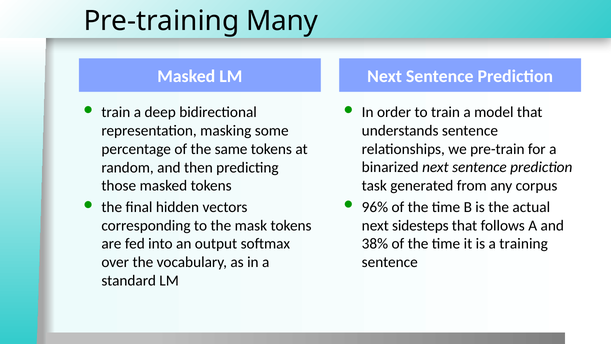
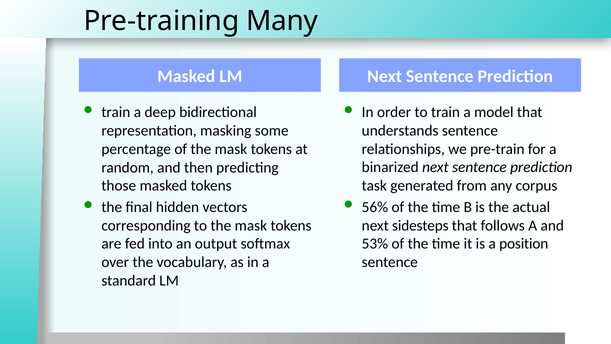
of the same: same -> mask
96%: 96% -> 56%
38%: 38% -> 53%
training: training -> position
